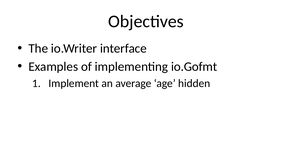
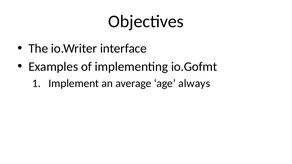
hidden: hidden -> always
